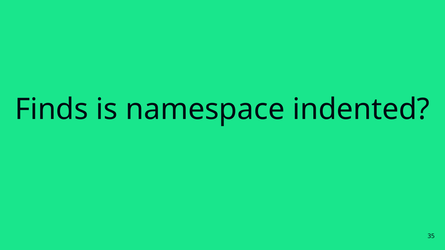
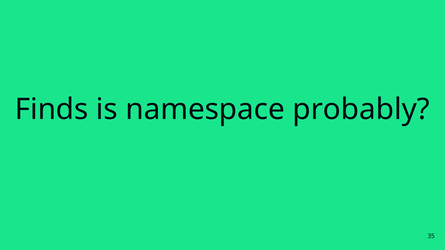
indented: indented -> probably
